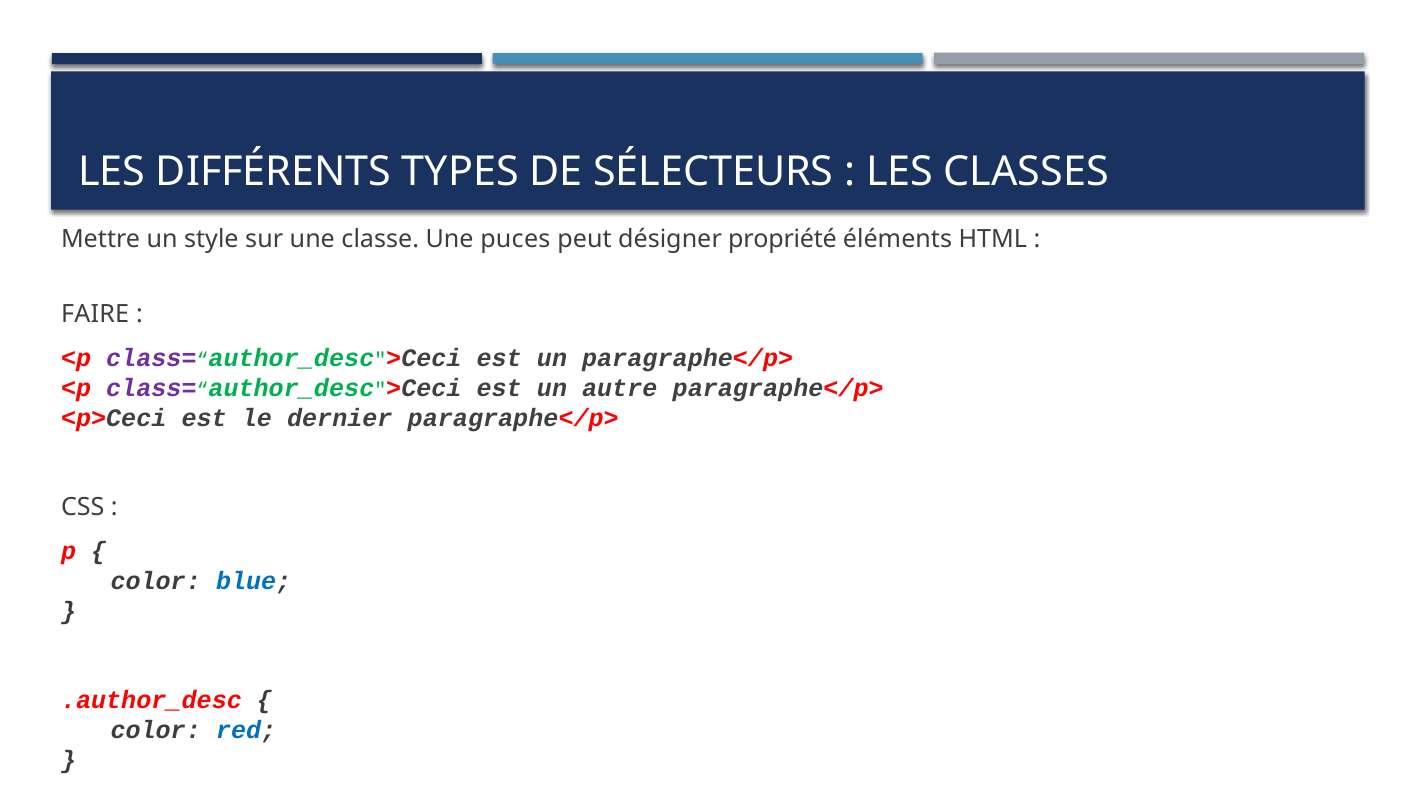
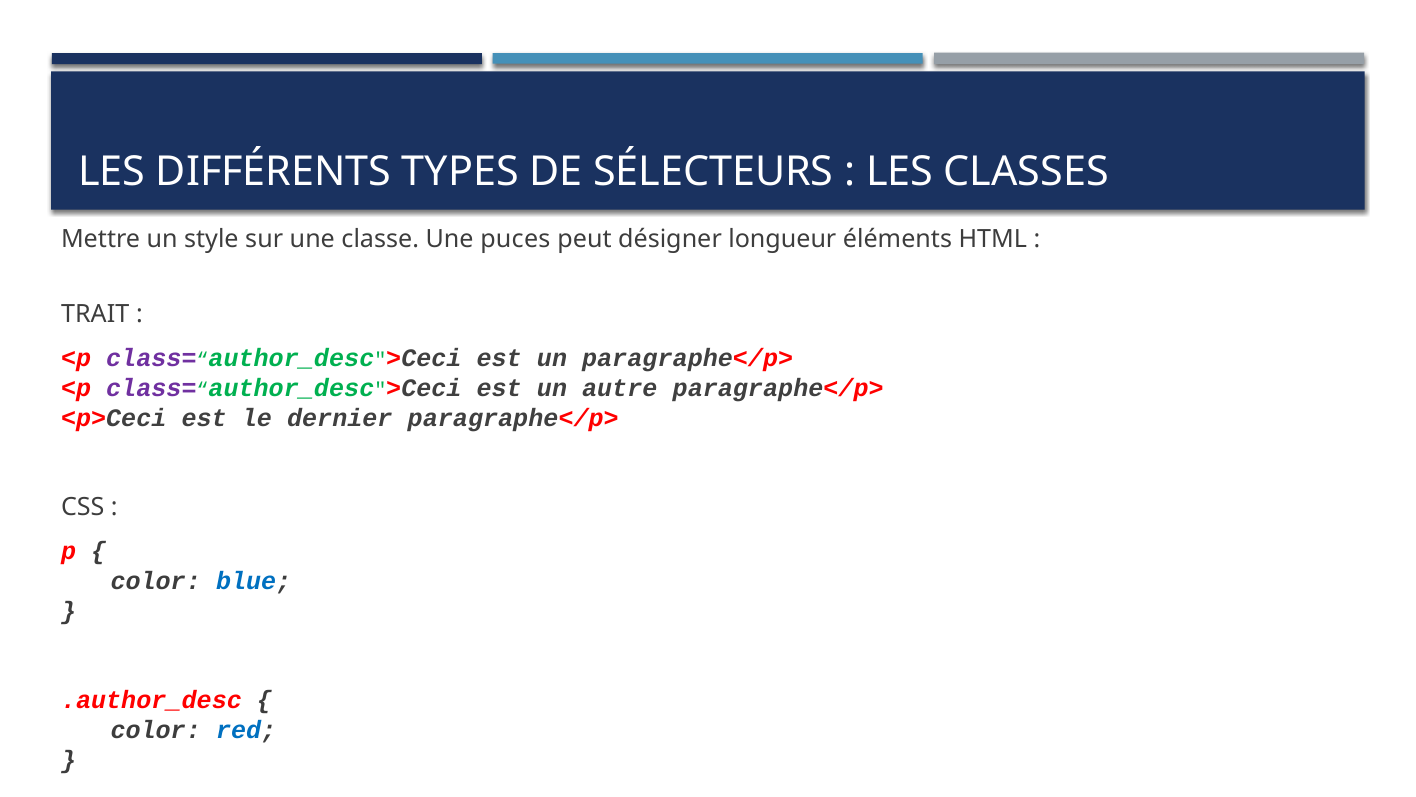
propriété: propriété -> longueur
FAIRE: FAIRE -> TRAIT
